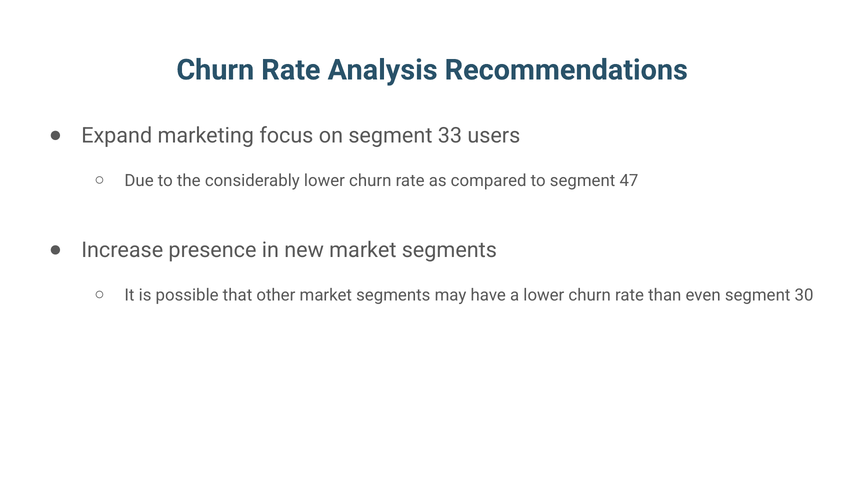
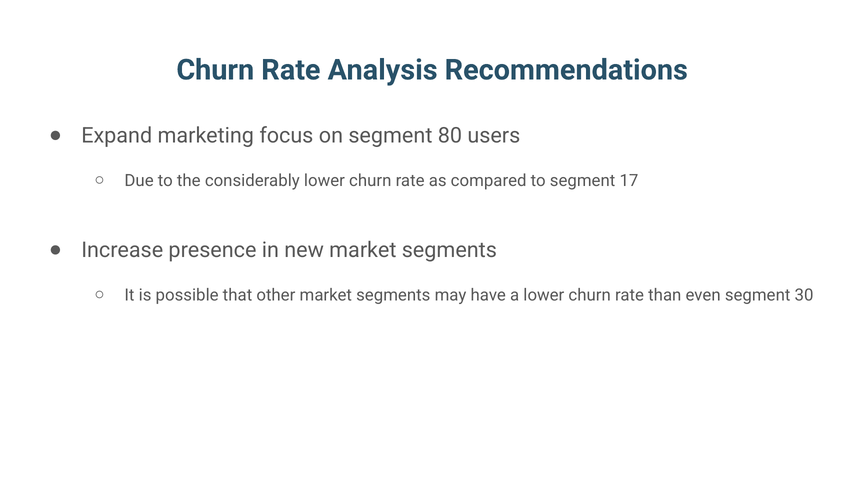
33: 33 -> 80
47: 47 -> 17
